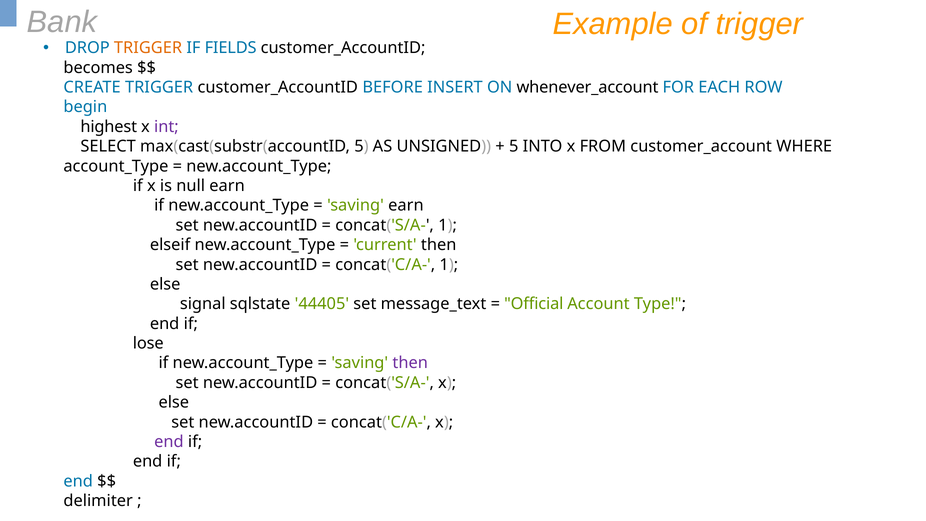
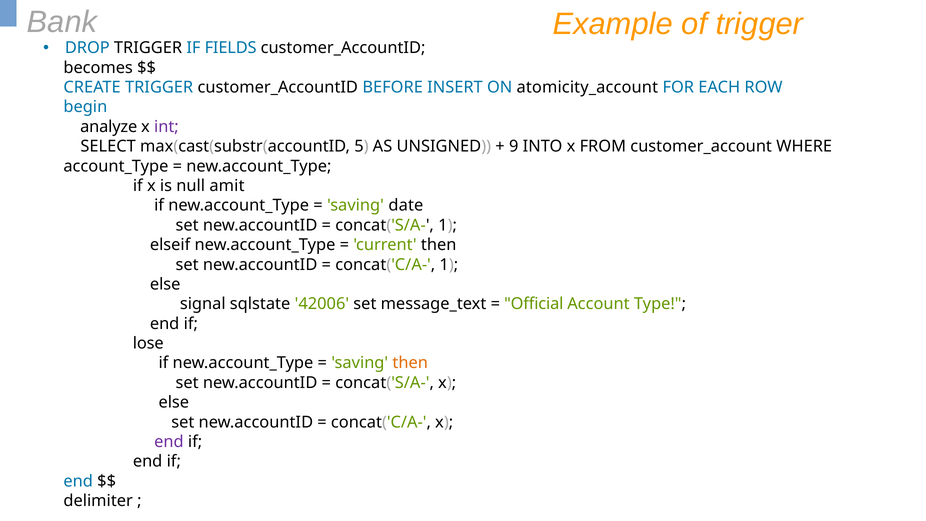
TRIGGER at (148, 48) colour: orange -> black
whenever_account: whenever_account -> atomicity_account
highest: highest -> analyze
5 at (514, 146): 5 -> 9
null earn: earn -> amit
saving earn: earn -> date
44405: 44405 -> 42006
then at (410, 363) colour: purple -> orange
